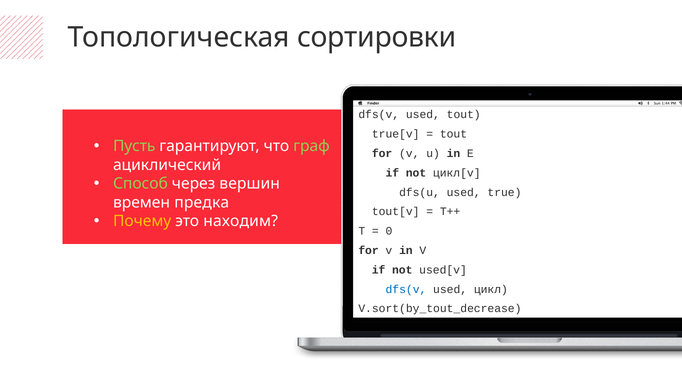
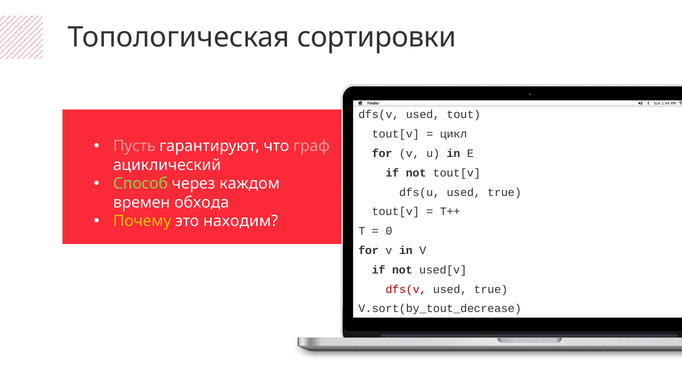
true[v at (396, 134): true[v -> tout[v
tout at (453, 134): tout -> цикл
Пусть colour: light green -> pink
граф colour: light green -> pink
not цикл[v: цикл[v -> tout[v
вершин: вершин -> каждом
предка: предка -> обхода
dfs(v at (406, 289) colour: blue -> red
цикл at (491, 289): цикл -> true
